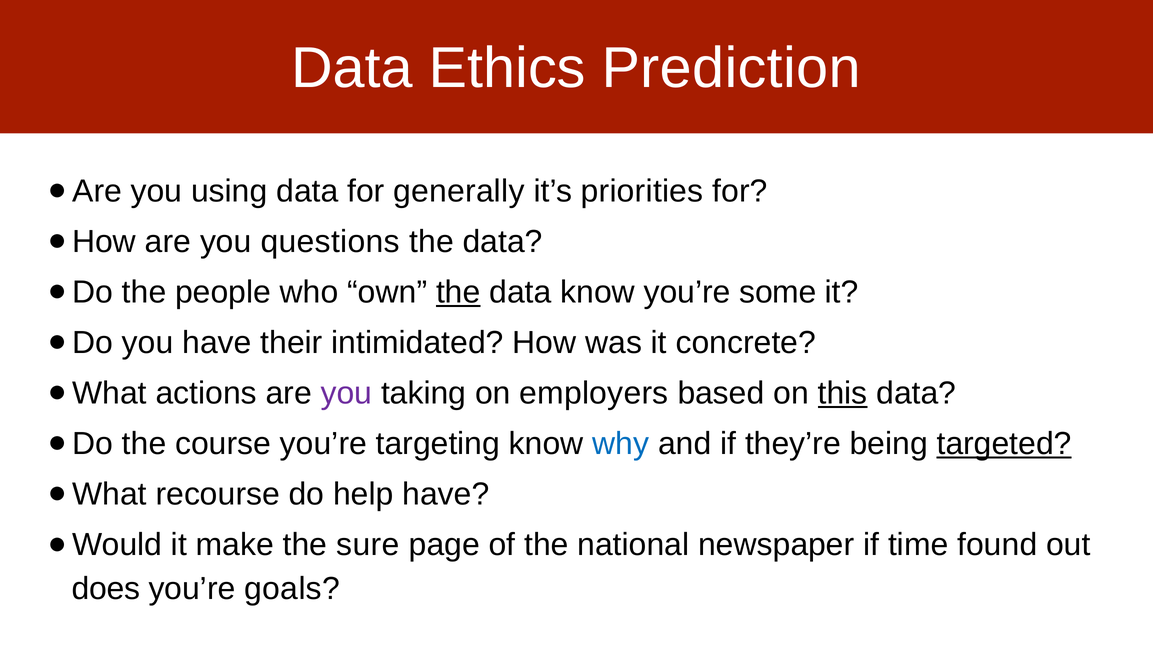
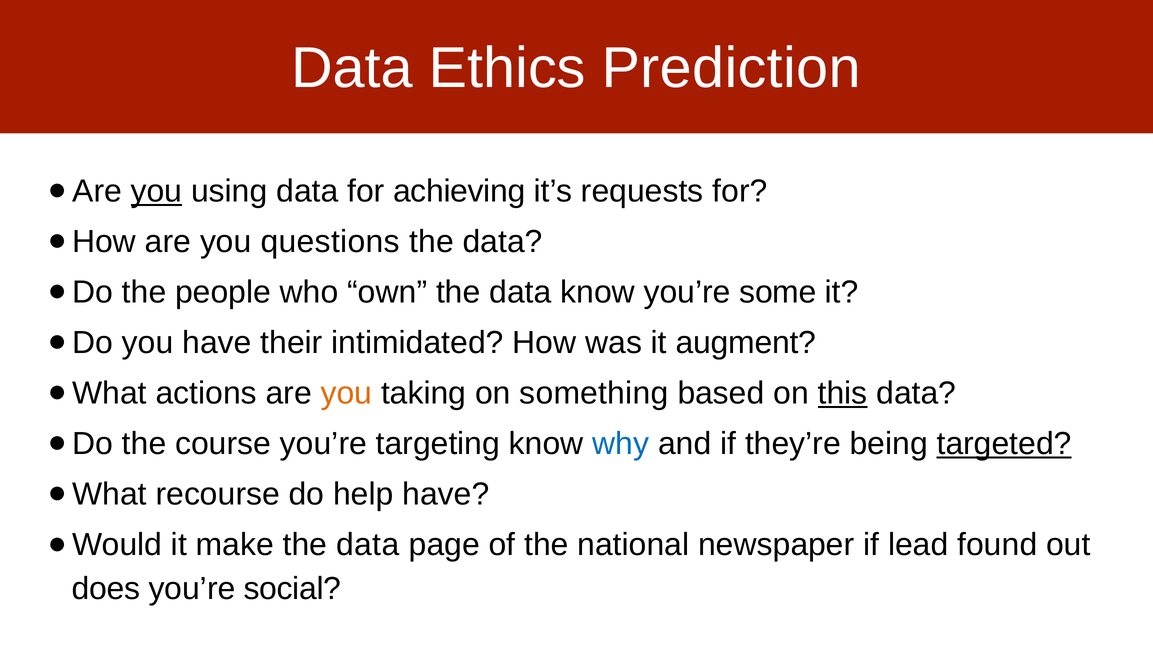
you at (157, 191) underline: none -> present
generally: generally -> achieving
priorities: priorities -> requests
the at (458, 292) underline: present -> none
concrete: concrete -> augment
you at (346, 394) colour: purple -> orange
employers: employers -> something
make the sure: sure -> data
time: time -> lead
goals: goals -> social
